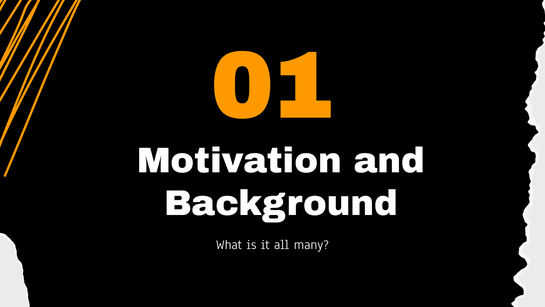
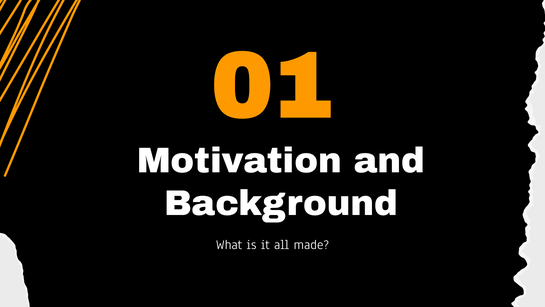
many: many -> made
